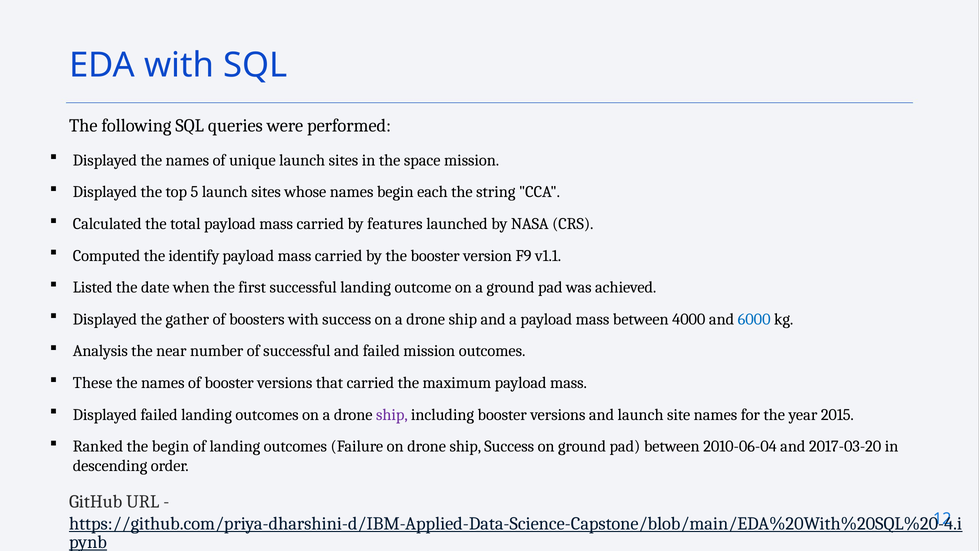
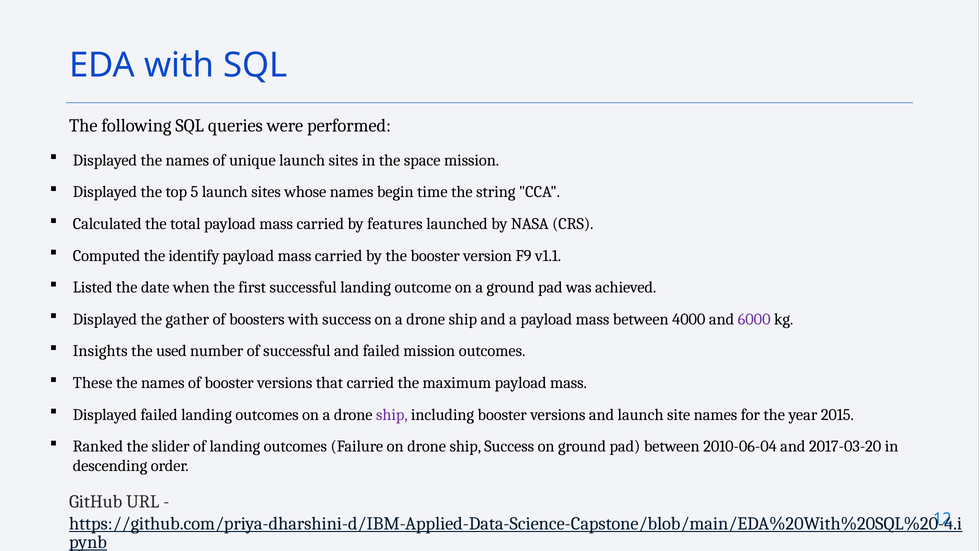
each: each -> time
6000 colour: blue -> purple
Analysis: Analysis -> Insights
near: near -> used
the begin: begin -> slider
